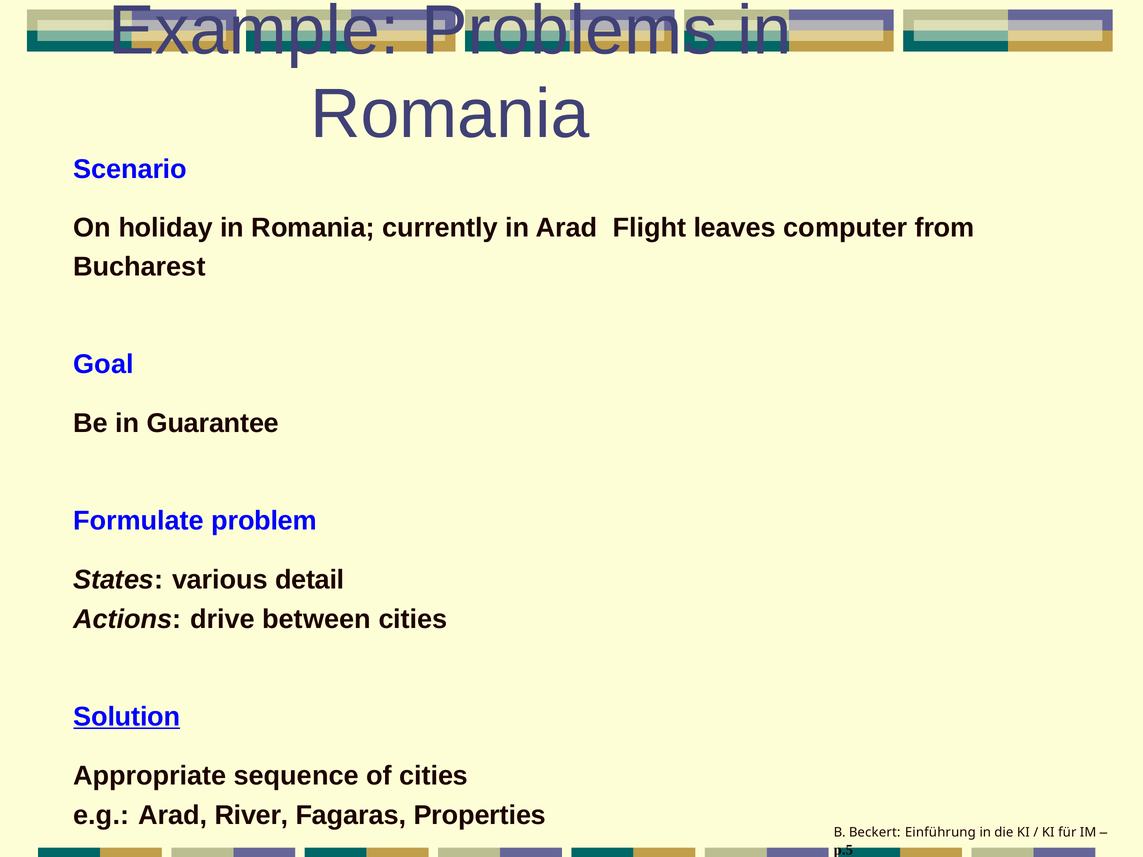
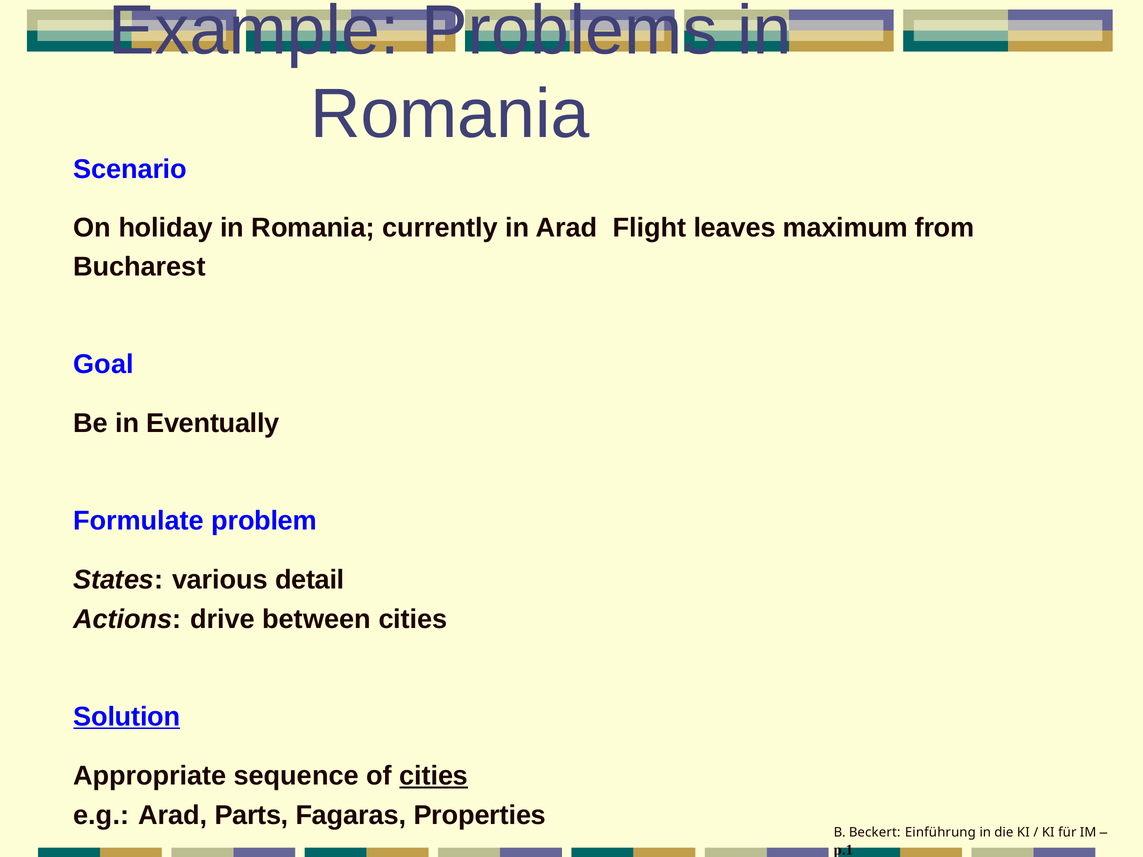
computer: computer -> maximum
Guarantee: Guarantee -> Eventually
cities at (434, 776) underline: none -> present
River: River -> Parts
p.5: p.5 -> p.1
